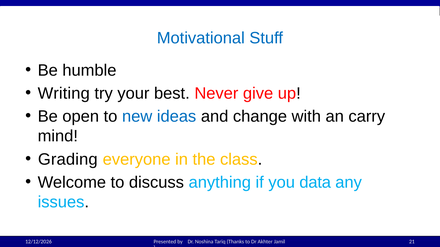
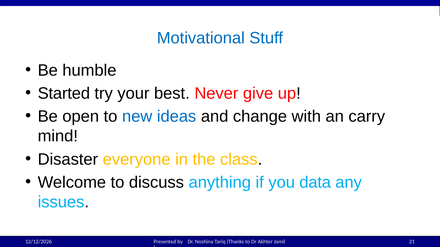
Writing: Writing -> Started
Grading: Grading -> Disaster
